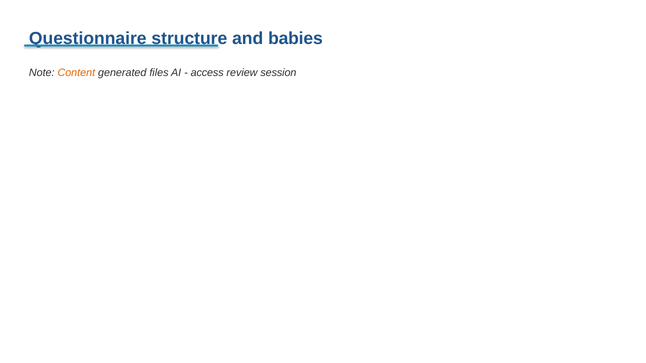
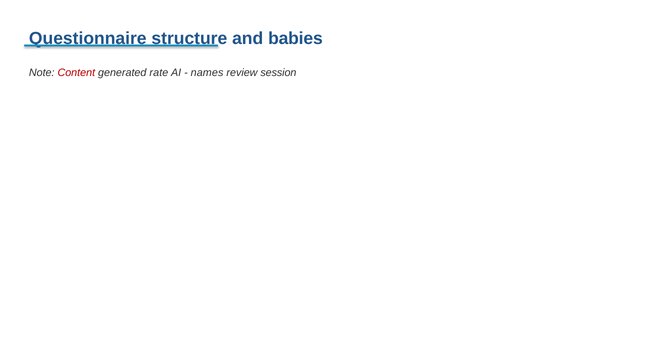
Content colour: orange -> red
files: files -> rate
access: access -> names
